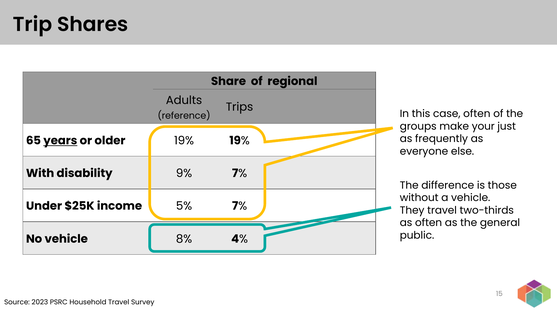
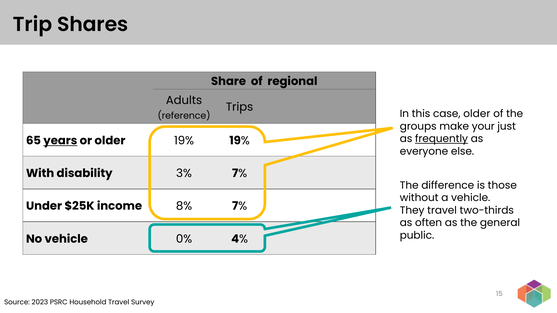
case often: often -> older
frequently underline: none -> present
9%: 9% -> 3%
5%: 5% -> 8%
8%: 8% -> 0%
